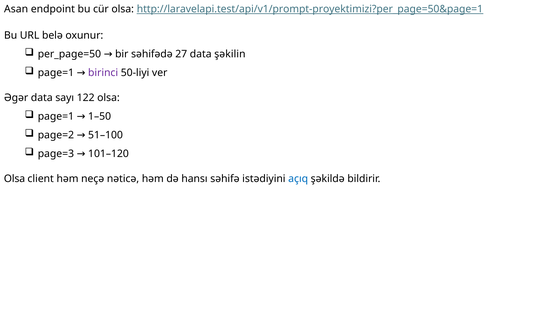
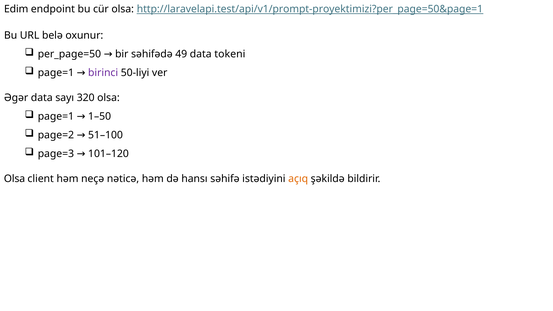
Asan: Asan -> Edim
27: 27 -> 49
şəkilin: şəkilin -> tokeni
122: 122 -> 320
açıq colour: blue -> orange
